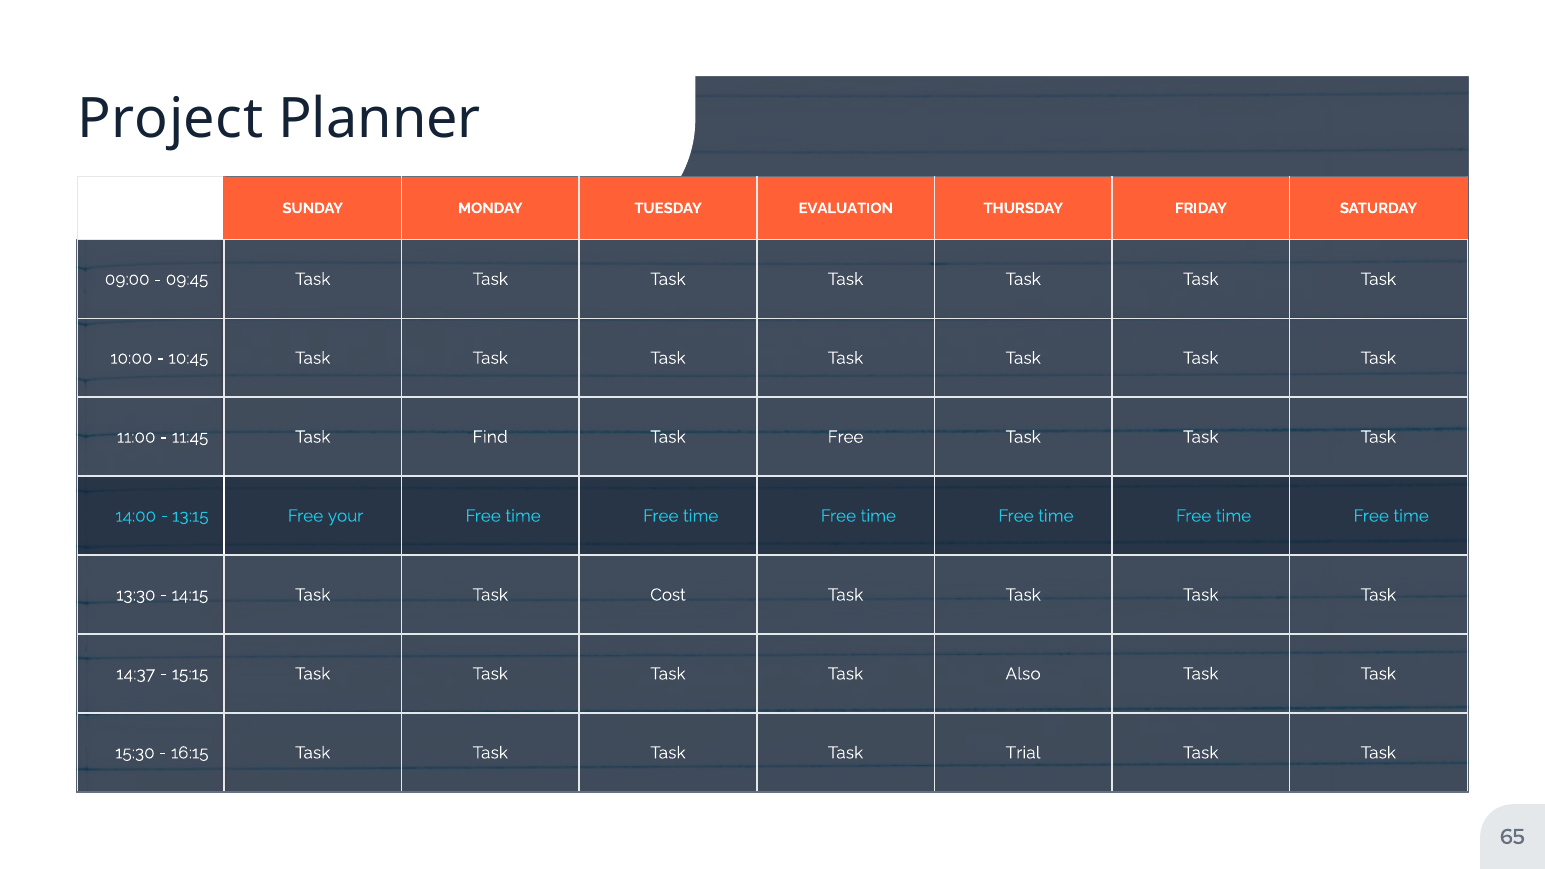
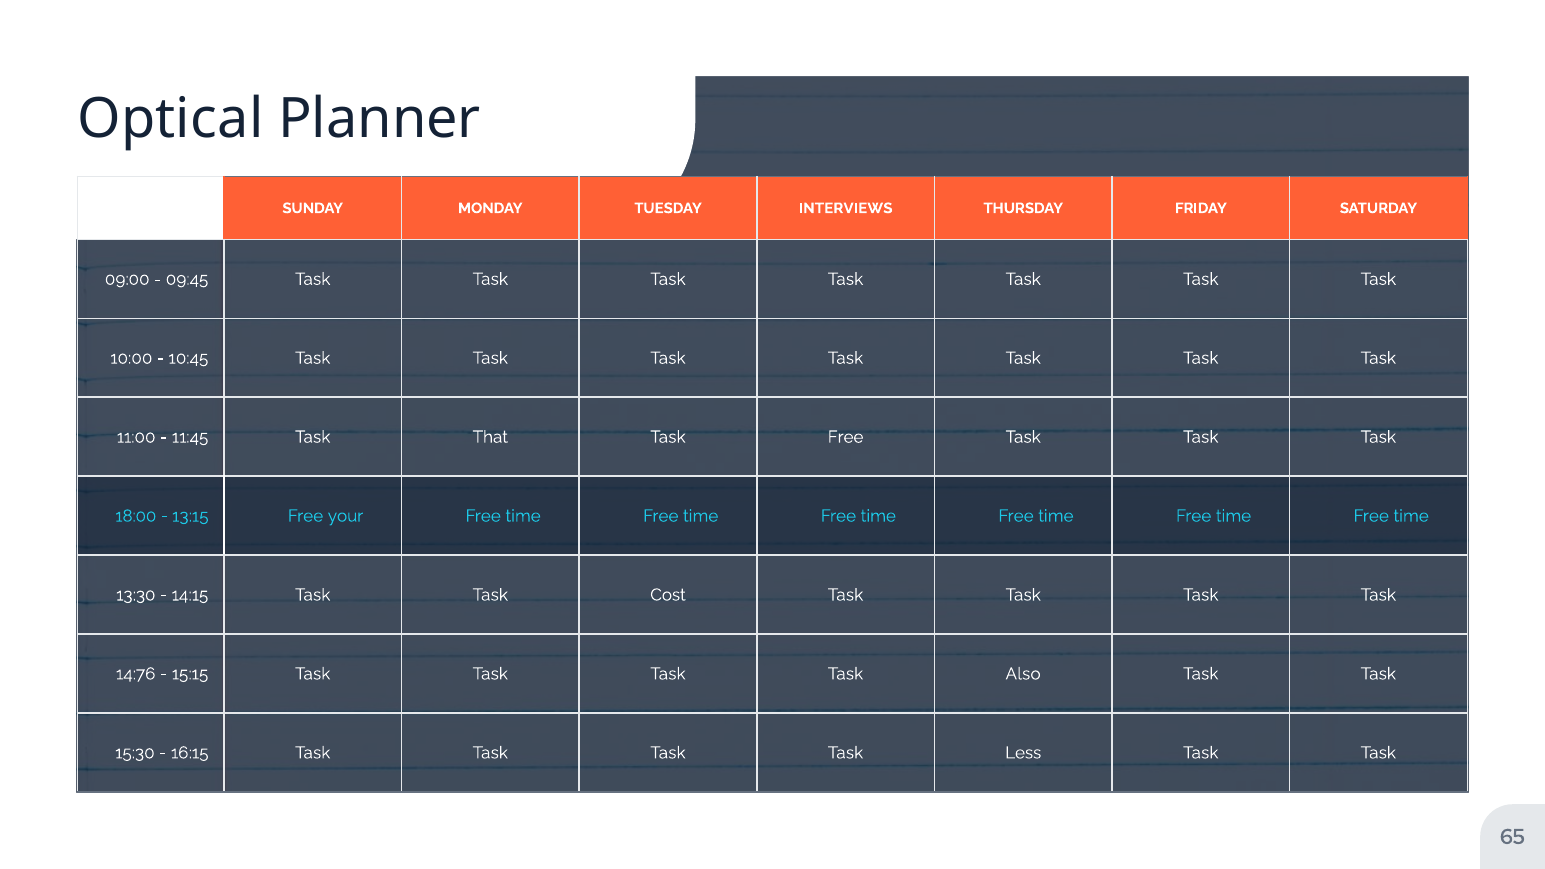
Project: Project -> Optical
EVALUATION: EVALUATION -> INTERVIEWS
Find: Find -> That
14:00: 14:00 -> 18:00
14:37: 14:37 -> 14:76
Trial: Trial -> Less
